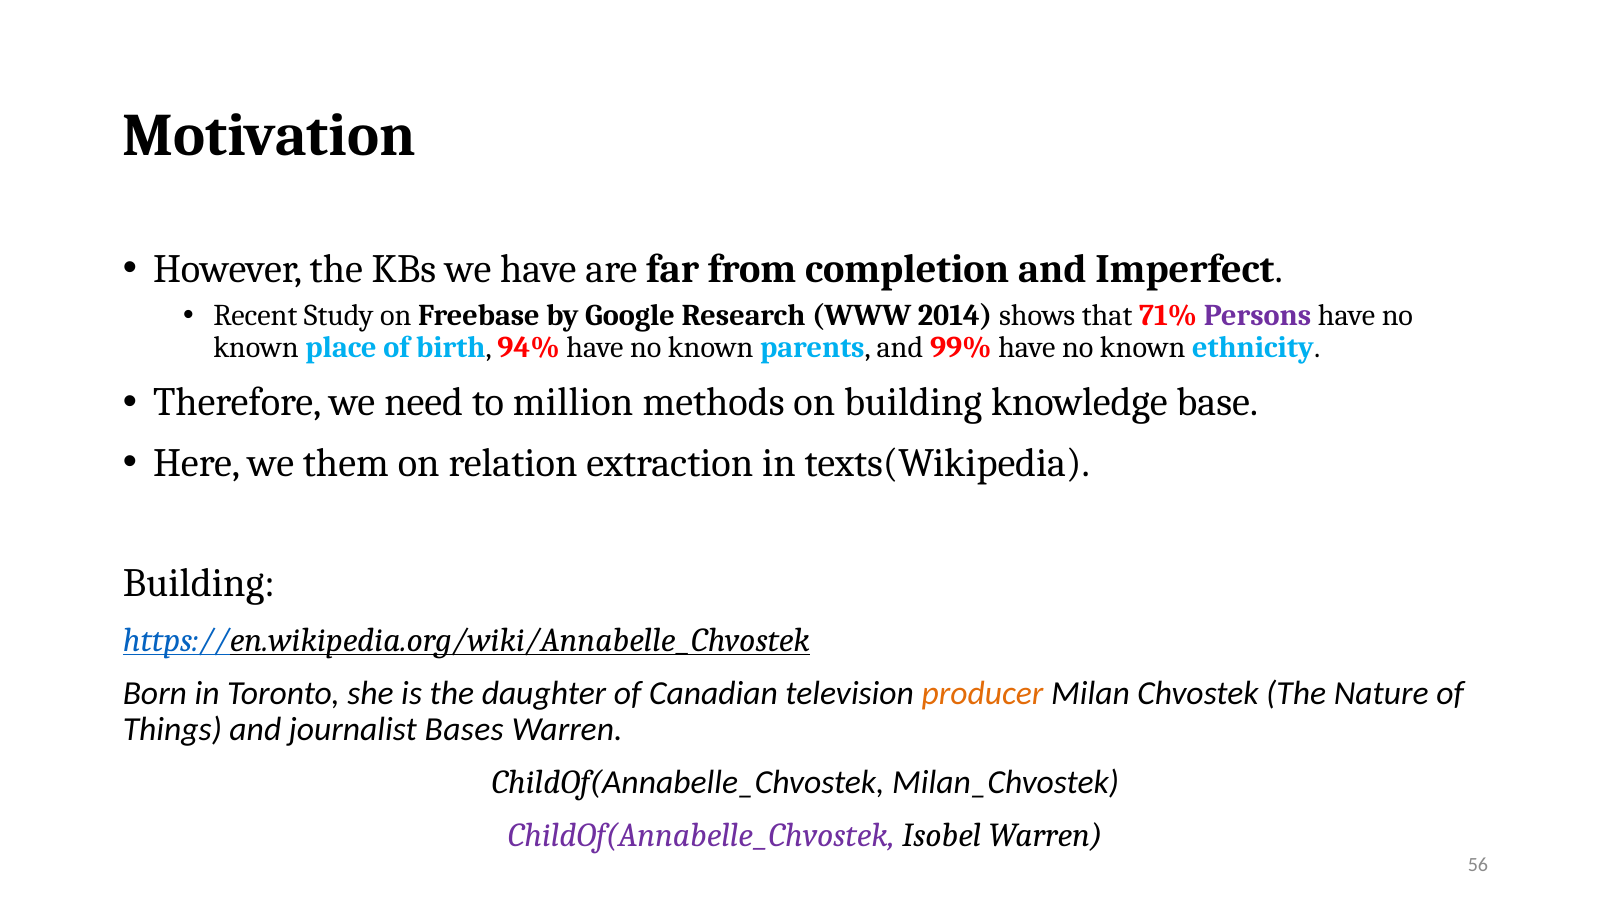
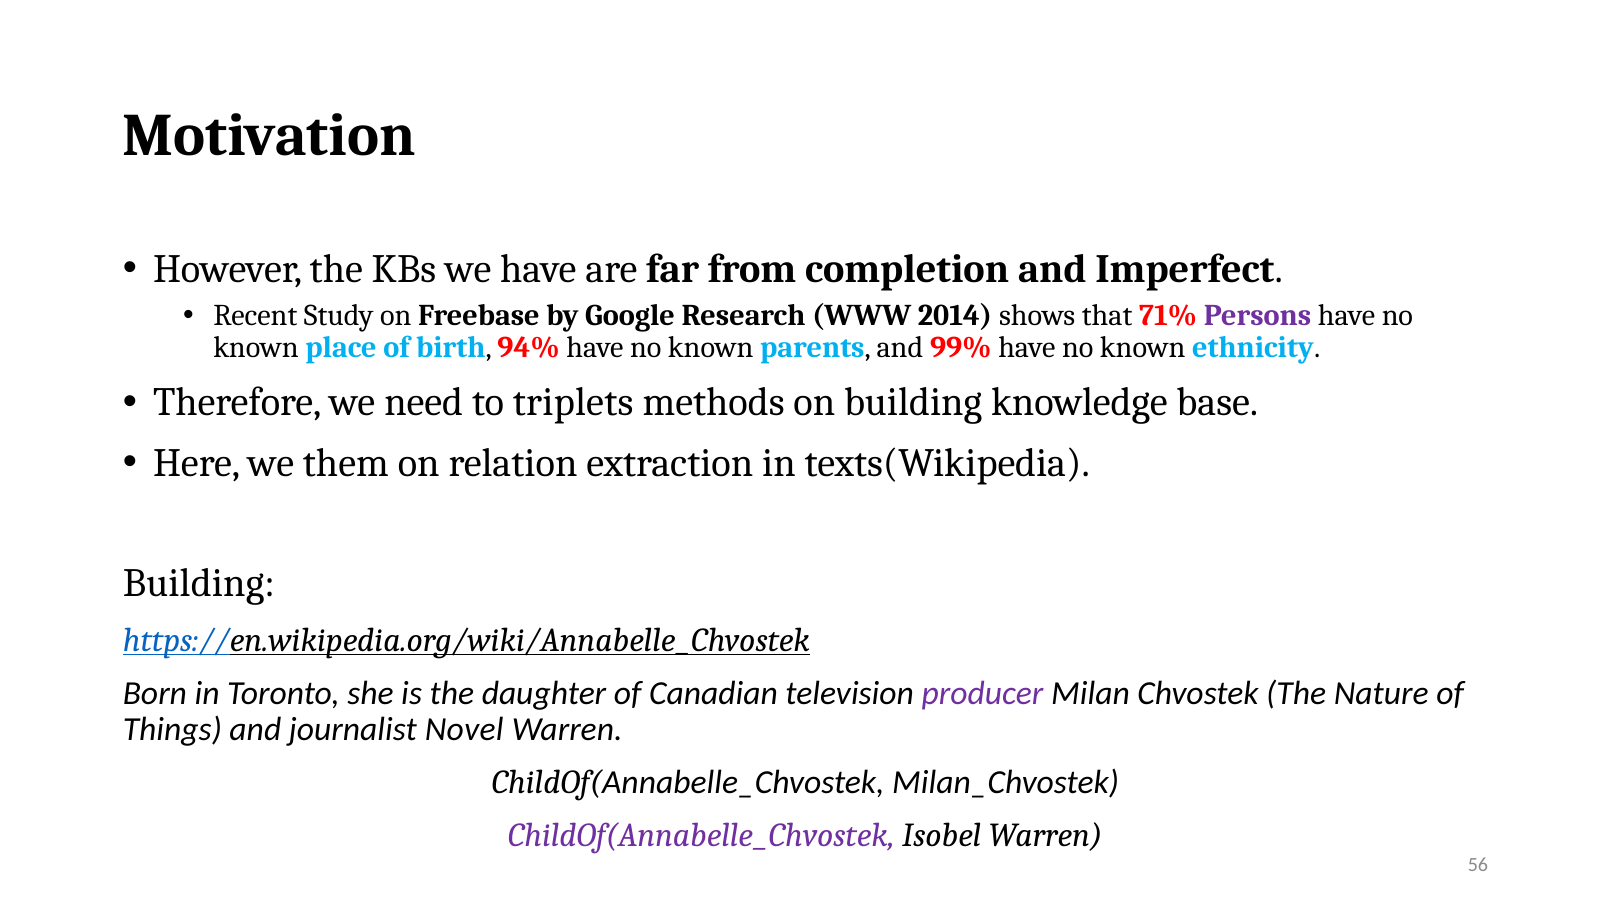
million: million -> triplets
producer colour: orange -> purple
Bases: Bases -> Novel
